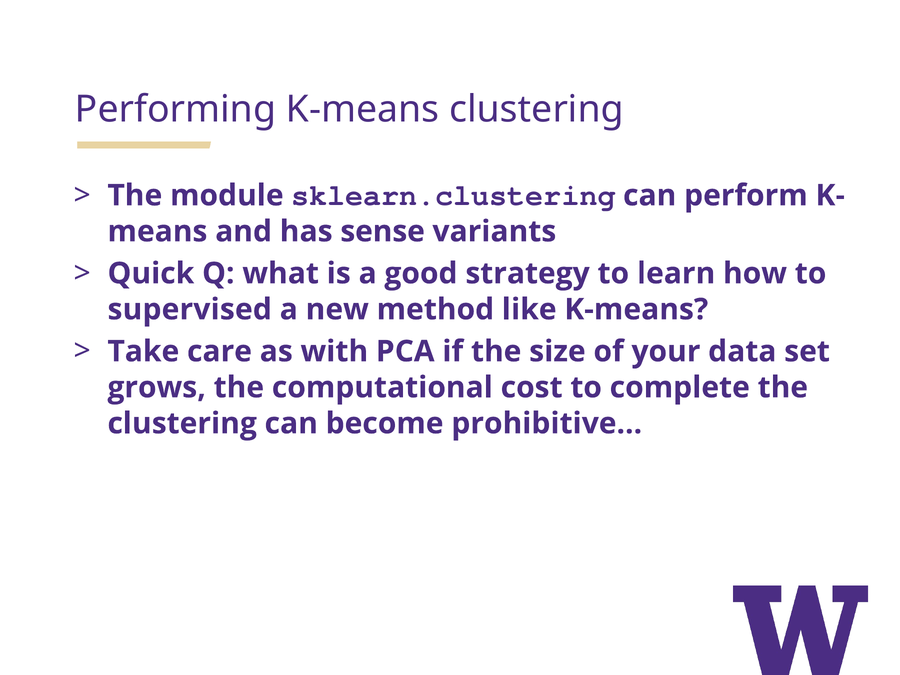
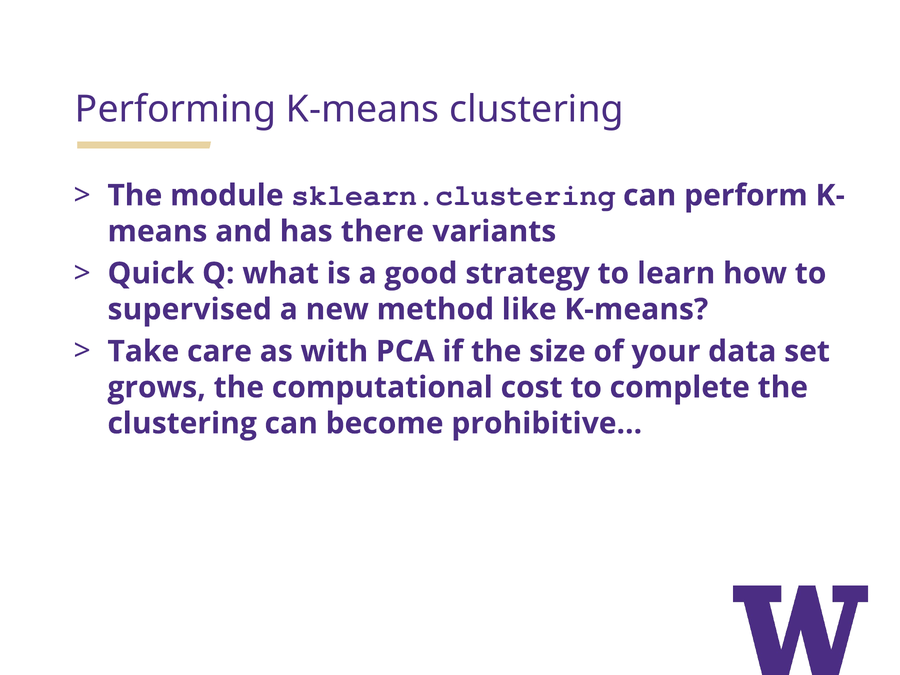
sense: sense -> there
